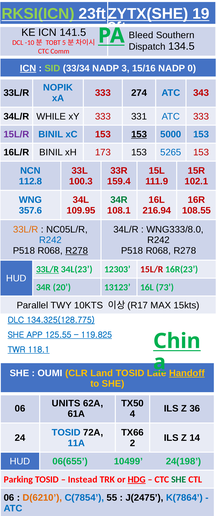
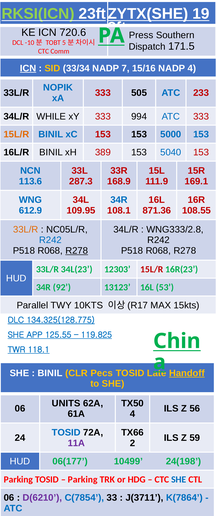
141.5: 141.5 -> 720.6
Bleed: Bleed -> Press
134.5: 134.5 -> 171.5
SID colour: light green -> yellow
3: 3 -> 7
NADP 0: 0 -> 4
274: 274 -> 505
343: 343 -> 233
331: 331 -> 994
15L/R at (16, 135) colour: purple -> orange
153 at (139, 135) underline: present -> none
173: 173 -> 389
5265: 5265 -> 5040
112.8: 112.8 -> 113.6
100.3: 100.3 -> 287.3
159.4: 159.4 -> 168.9
102.1: 102.1 -> 169.1
34R at (119, 200) colour: green -> blue
357.6: 357.6 -> 612.9
216.94: 216.94 -> 871.36
WNG333/8.0: WNG333/8.0 -> WNG333/2.8
33L/R at (47, 270) underline: present -> none
20: 20 -> 92
73: 73 -> 53
OUMI at (50, 374): OUMI -> BINIL
Land: Land -> Pecs
36: 36 -> 56
14: 14 -> 59
11A colour: blue -> purple
06(655: 06(655 -> 06(177
Instead at (83, 480): Instead -> Parking
HDG underline: present -> none
SHE at (179, 480) colour: green -> blue
D(6210 colour: orange -> purple
55: 55 -> 33
J(2475: J(2475 -> J(3711
